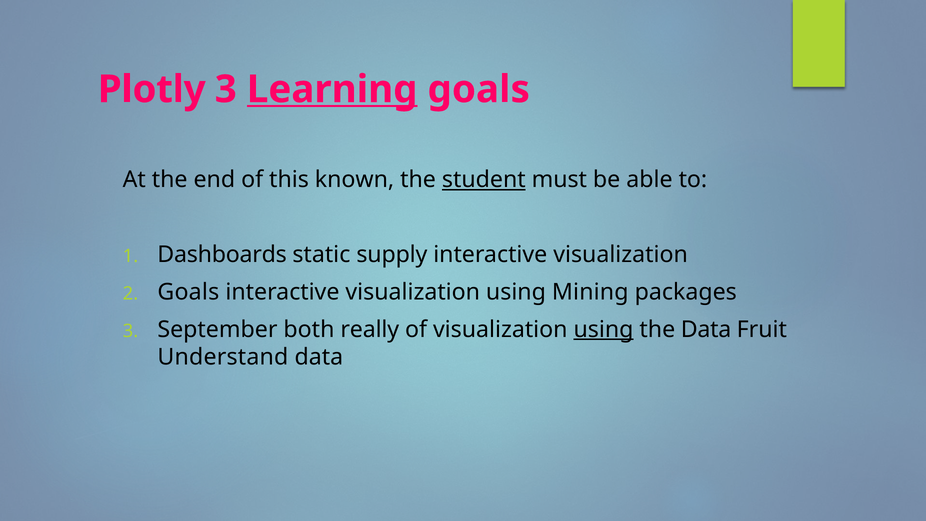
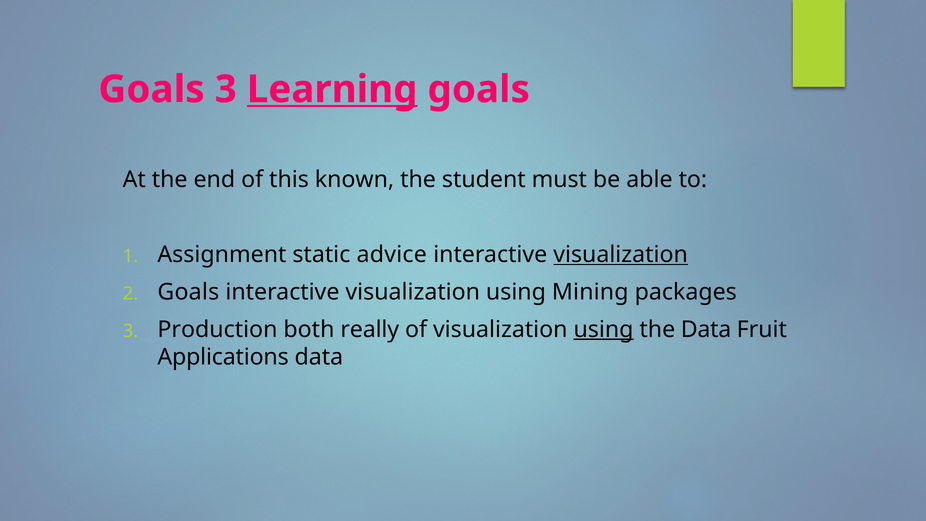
Plotly at (152, 89): Plotly -> Goals
student underline: present -> none
Dashboards: Dashboards -> Assignment
supply: supply -> advice
visualization at (621, 255) underline: none -> present
September: September -> Production
Understand: Understand -> Applications
